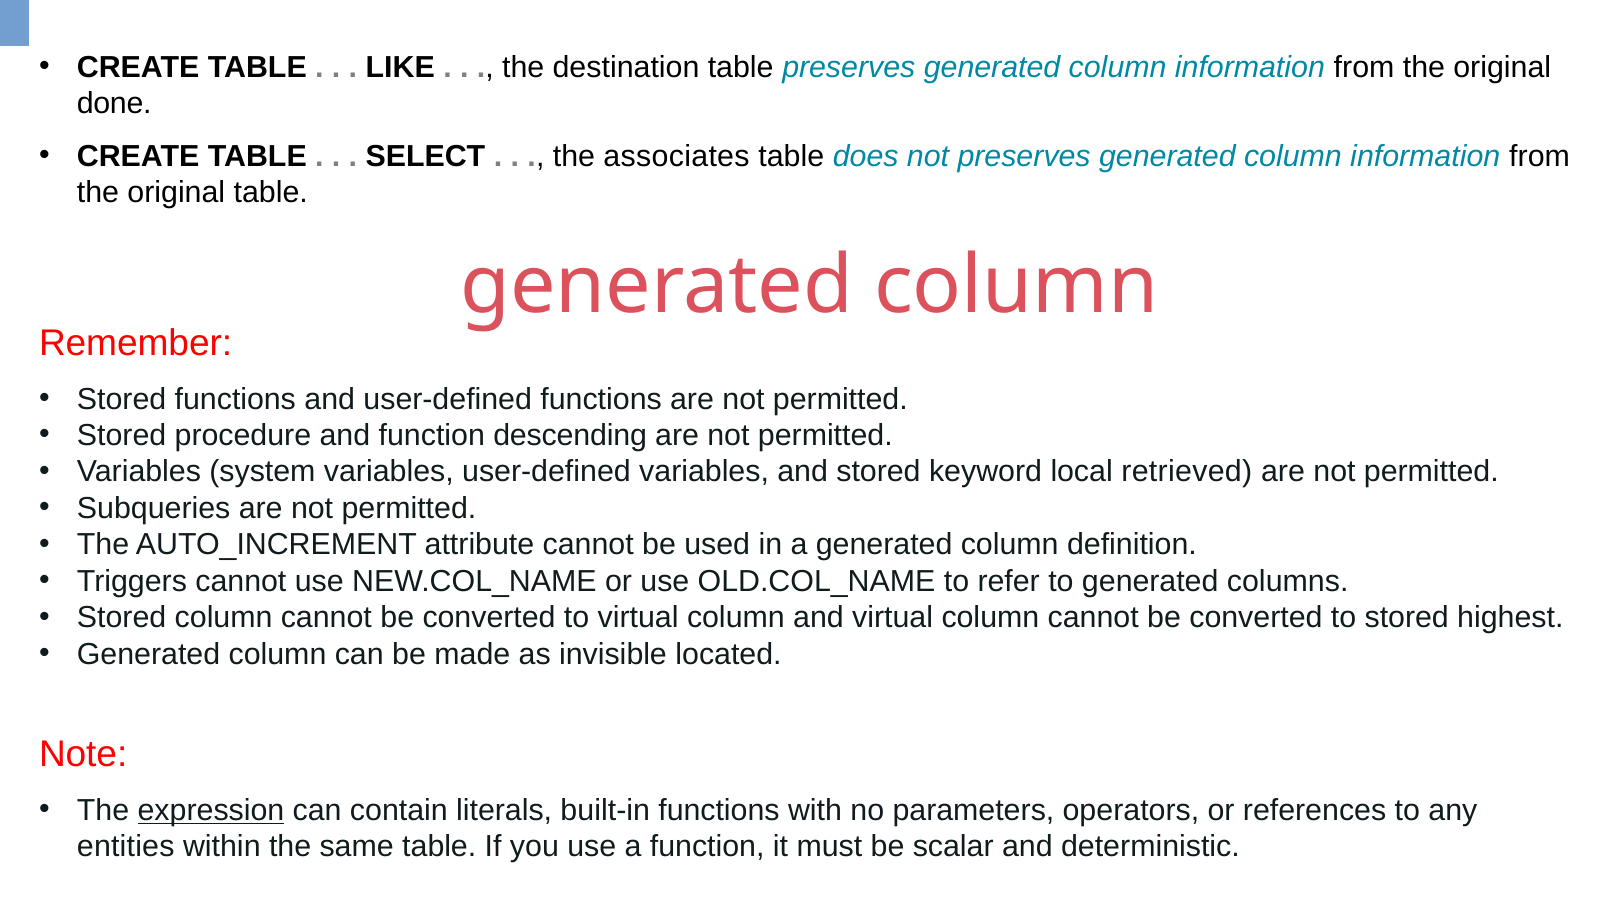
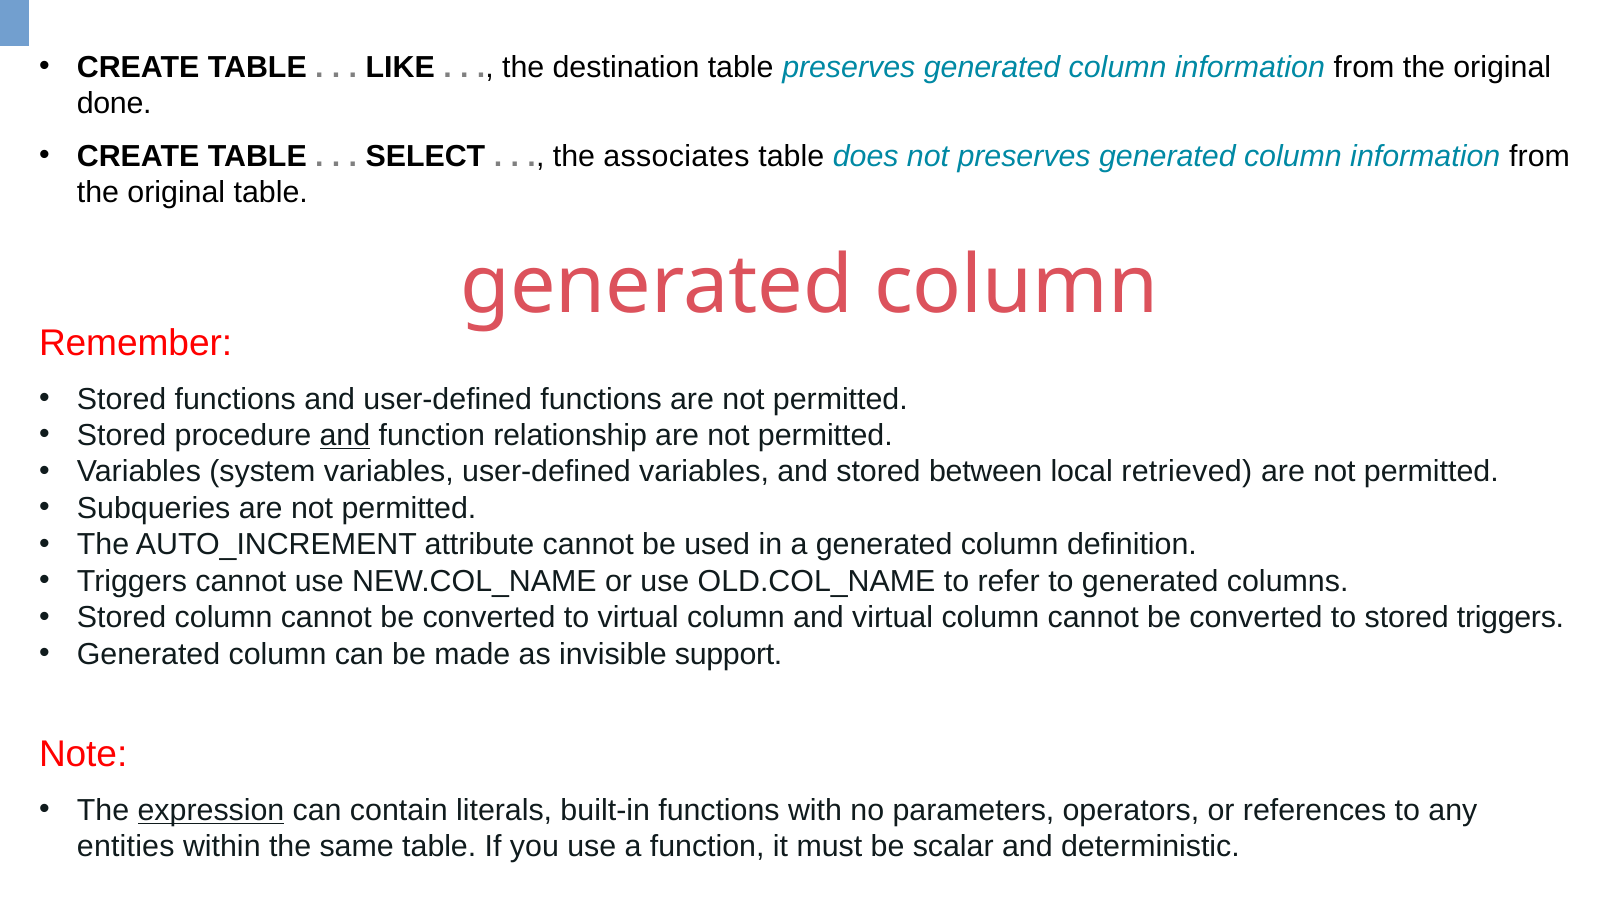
and at (345, 435) underline: none -> present
descending: descending -> relationship
keyword: keyword -> between
stored highest: highest -> triggers
located: located -> support
